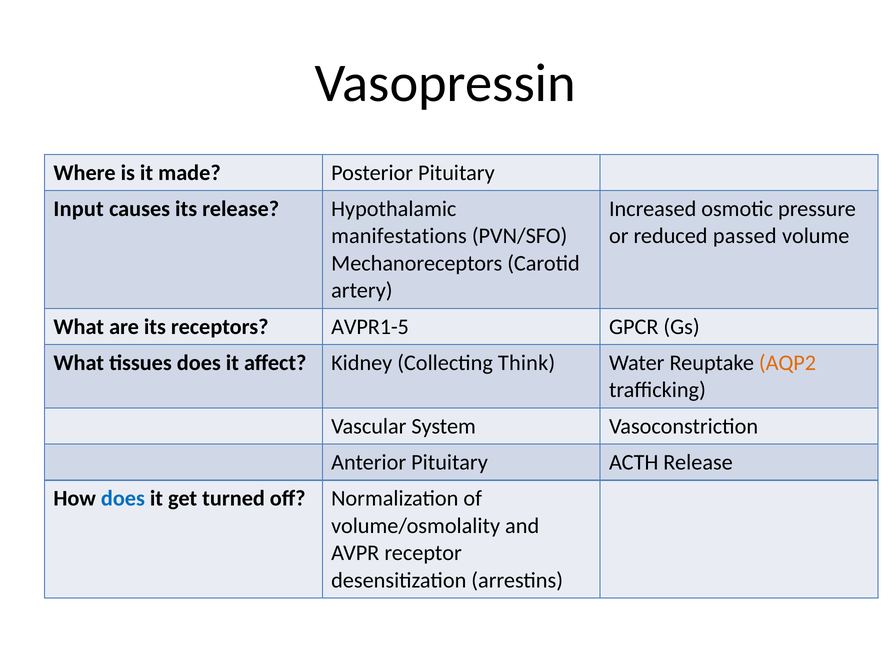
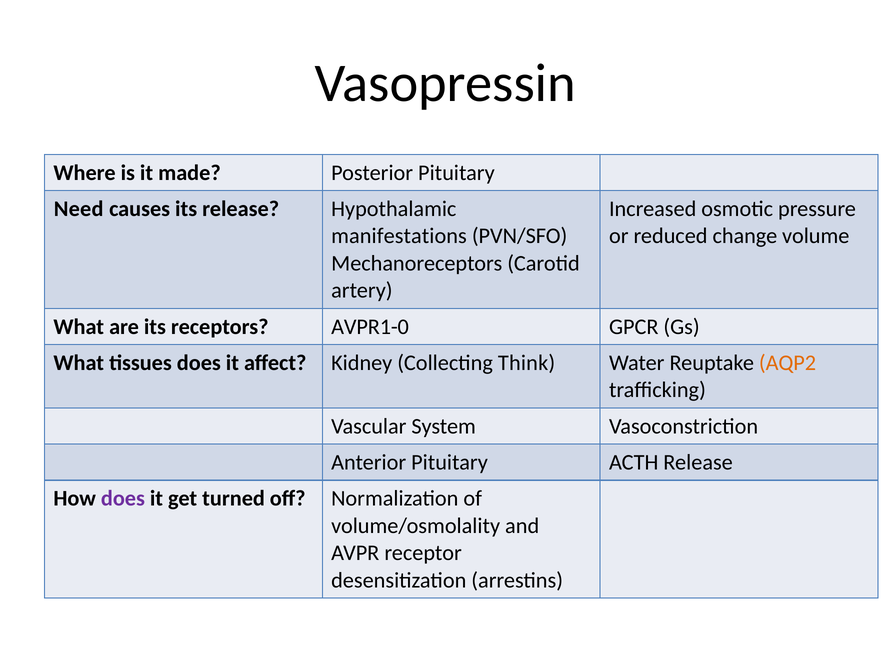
Input: Input -> Need
passed: passed -> change
AVPR1-5: AVPR1-5 -> AVPR1-0
does at (123, 498) colour: blue -> purple
